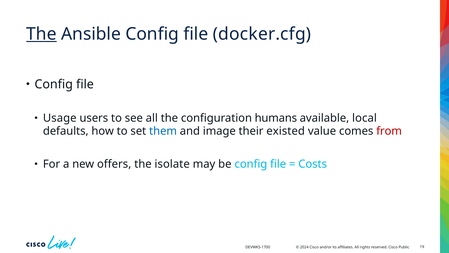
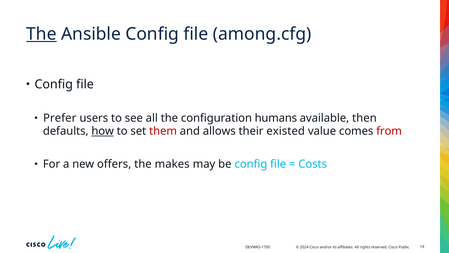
docker.cfg: docker.cfg -> among.cfg
Usage: Usage -> Prefer
local: local -> then
how underline: none -> present
them colour: blue -> red
image: image -> allows
isolate: isolate -> makes
